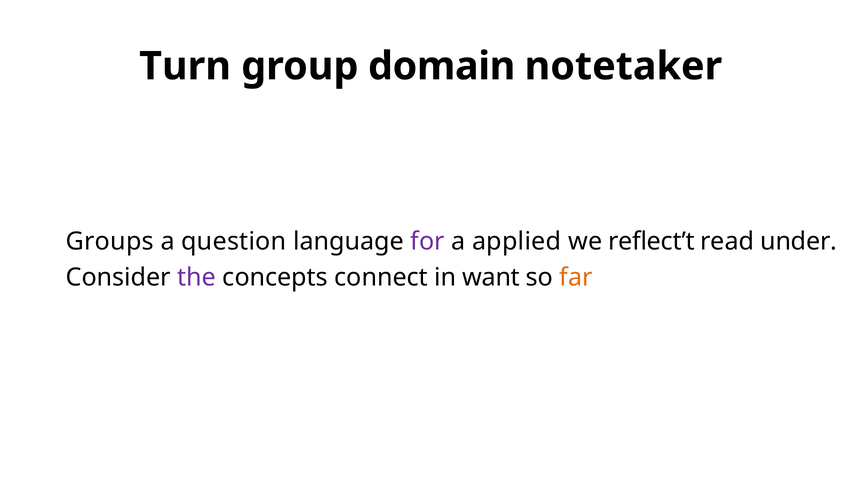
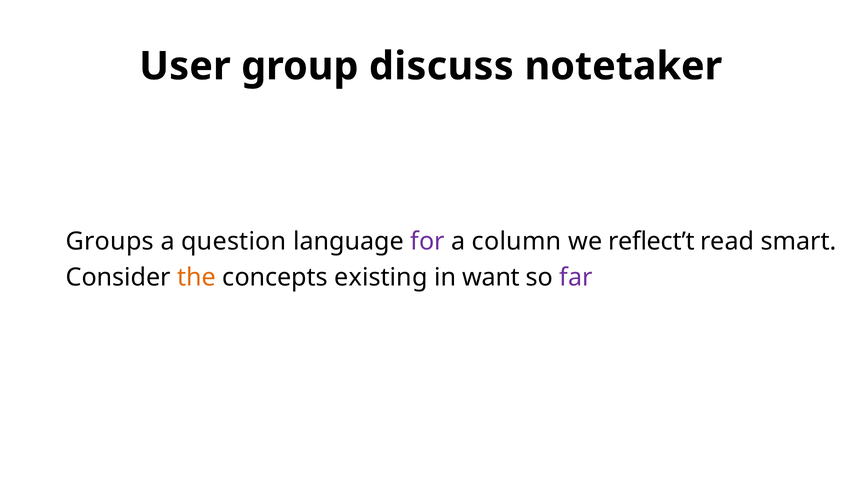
Turn: Turn -> User
domain: domain -> discuss
applied: applied -> column
under: under -> smart
the colour: purple -> orange
connect: connect -> existing
far colour: orange -> purple
